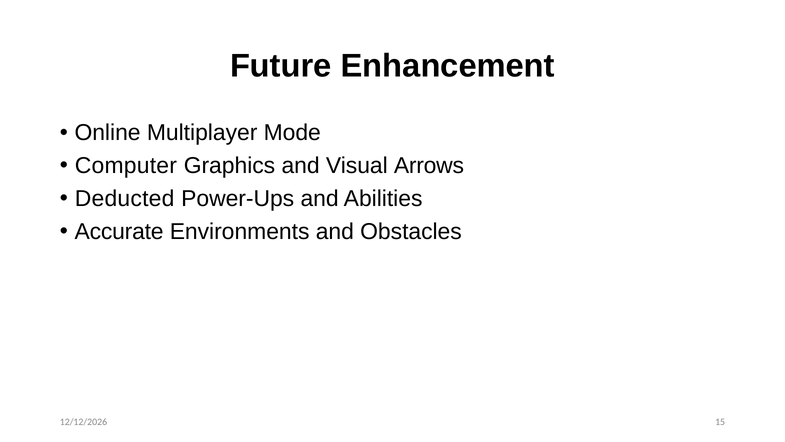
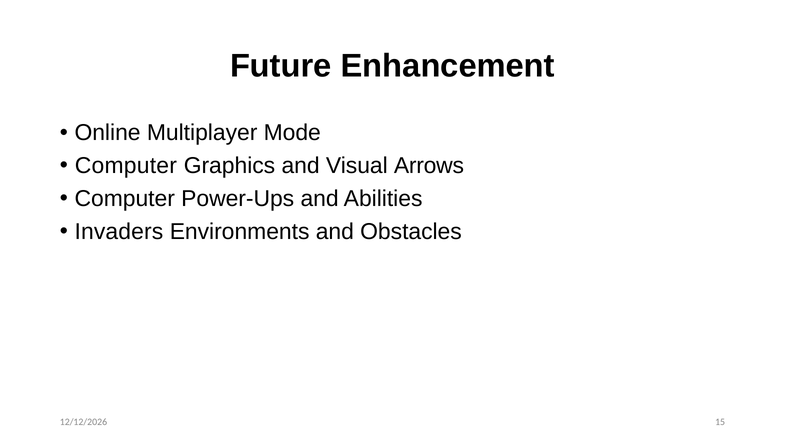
Deducted at (125, 199): Deducted -> Computer
Accurate: Accurate -> Invaders
